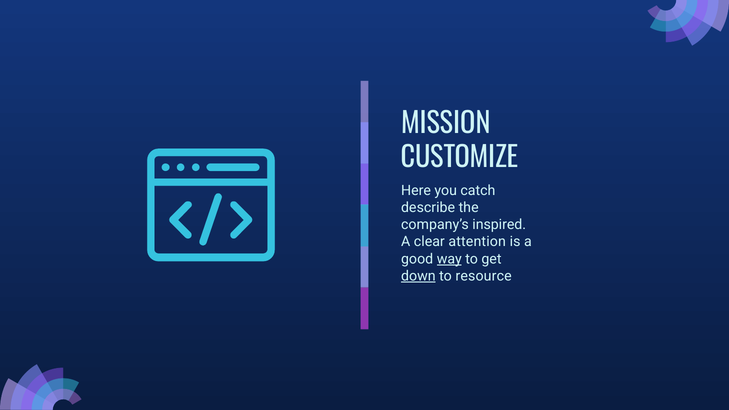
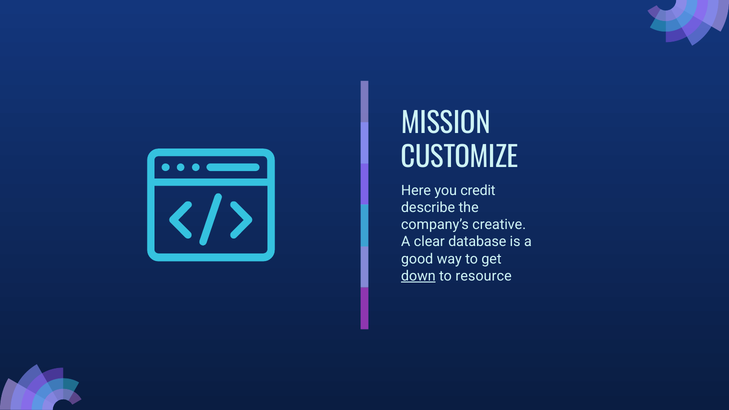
catch: catch -> credit
inspired: inspired -> creative
attention: attention -> database
way underline: present -> none
